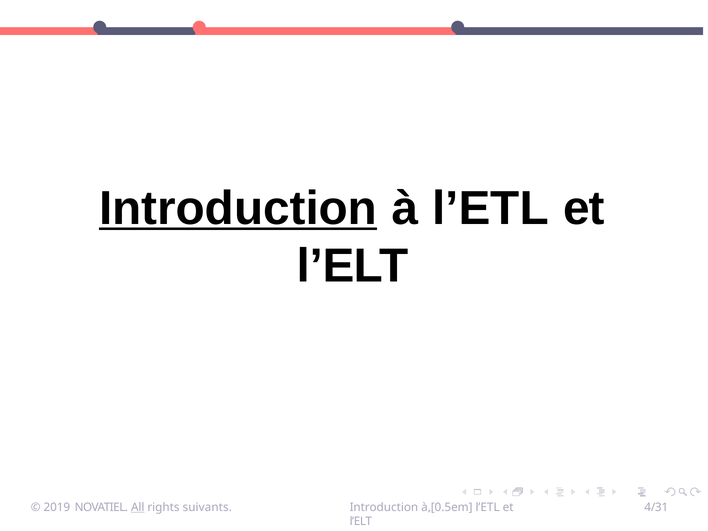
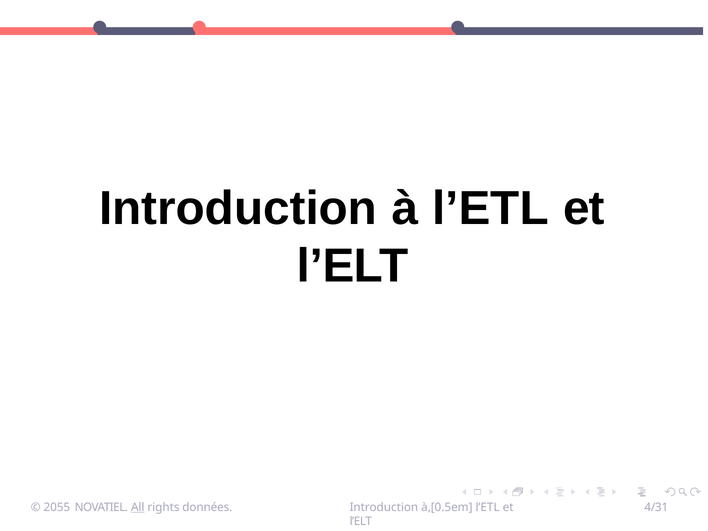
Introduction at (238, 208) underline: present -> none
2019: 2019 -> 2055
suivants: suivants -> données
